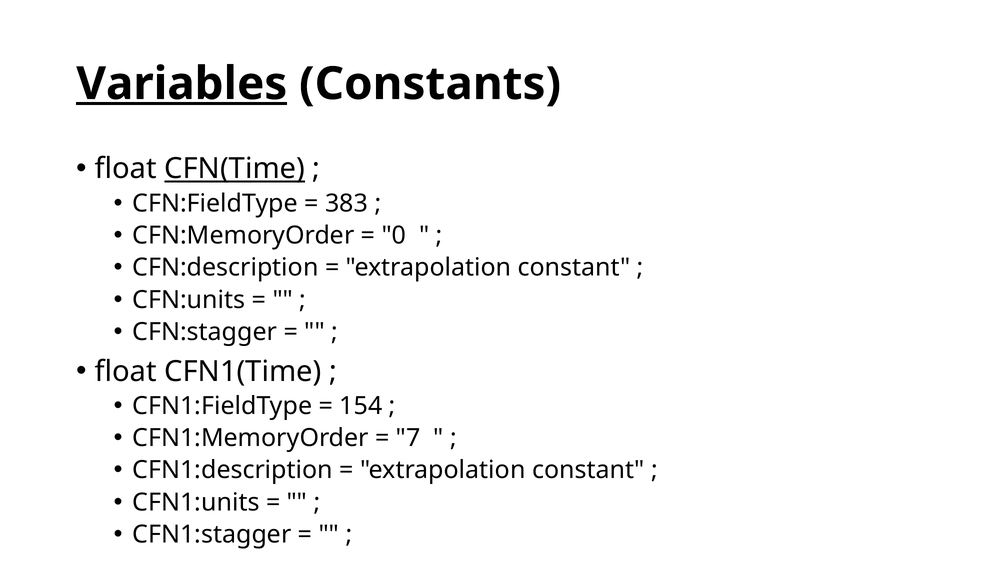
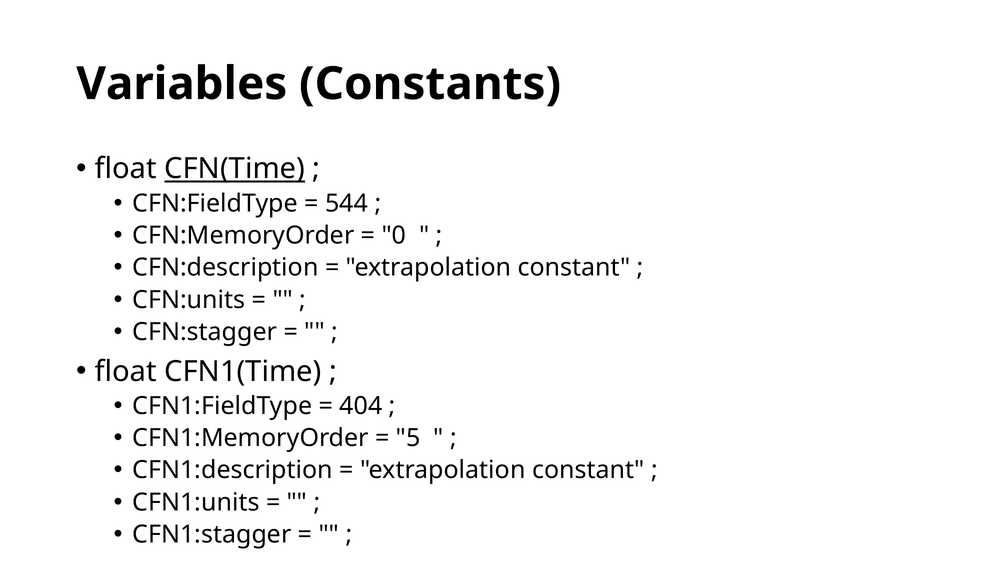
Variables underline: present -> none
383: 383 -> 544
154: 154 -> 404
7: 7 -> 5
